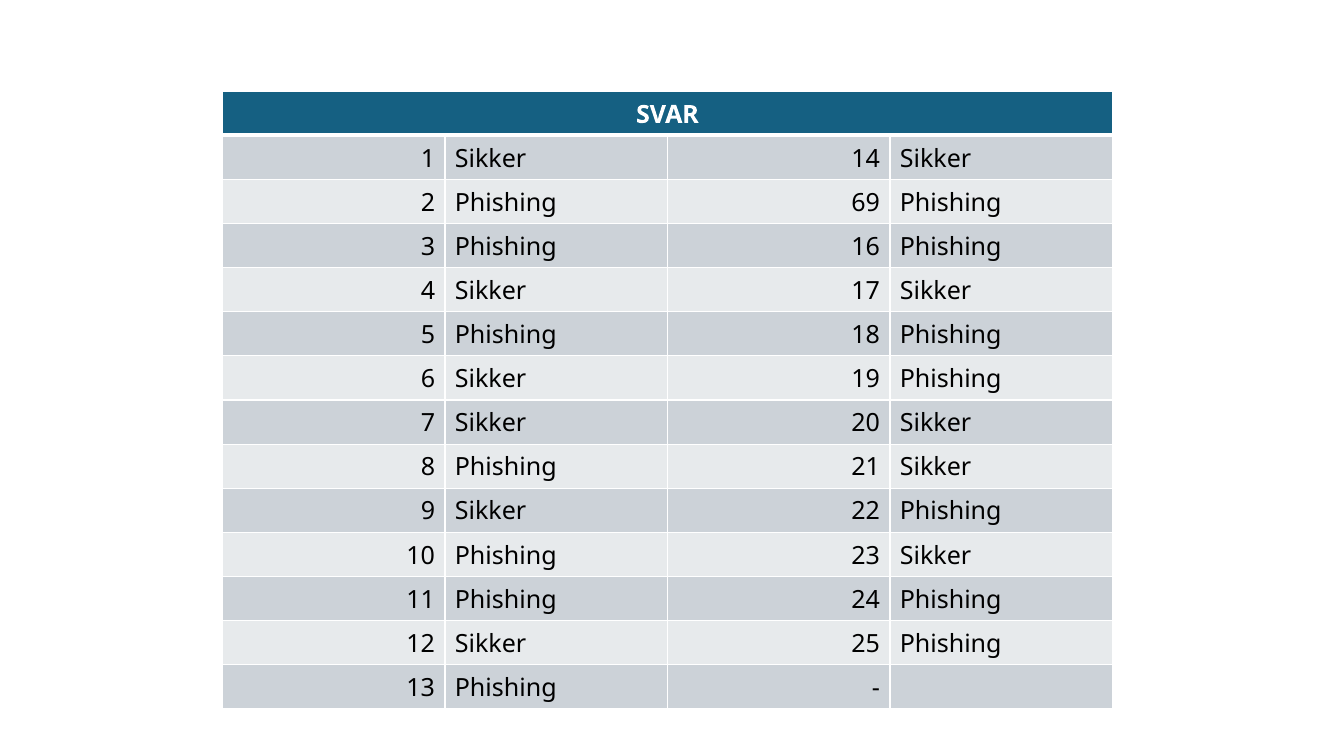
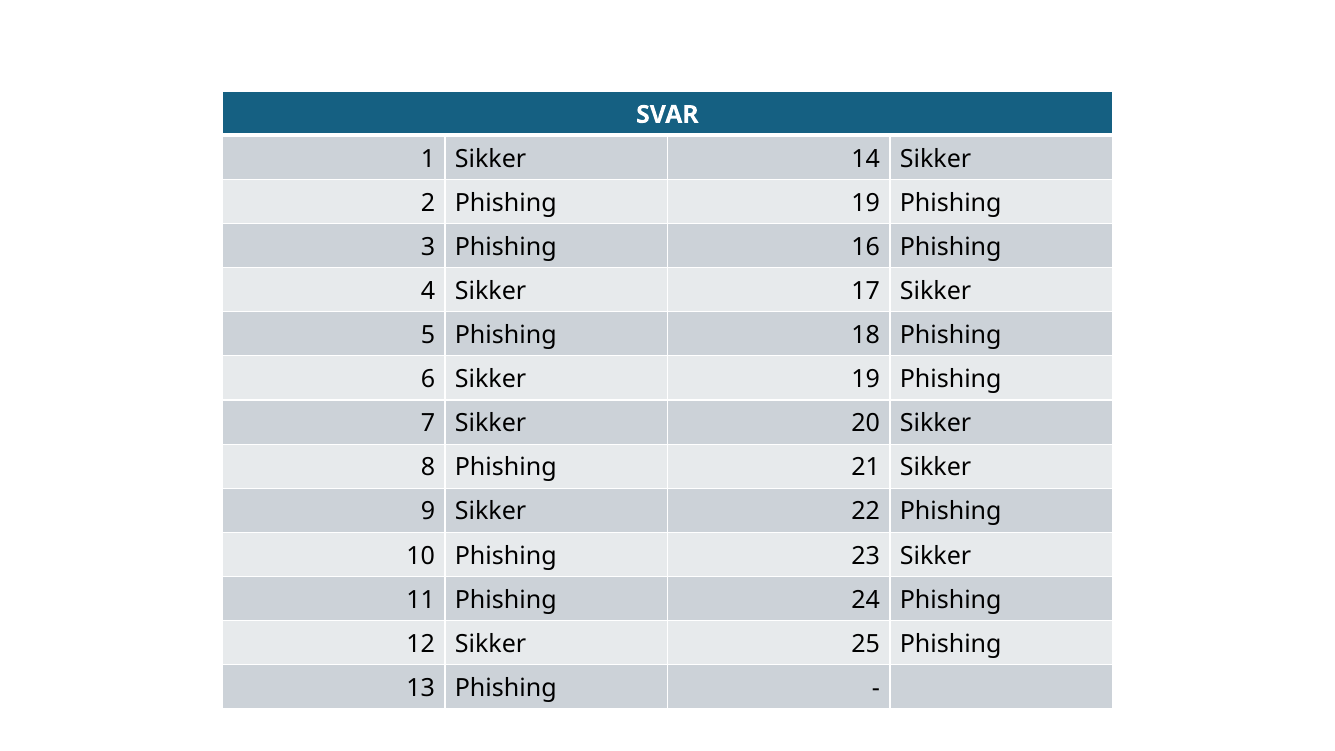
Phishing 69: 69 -> 19
